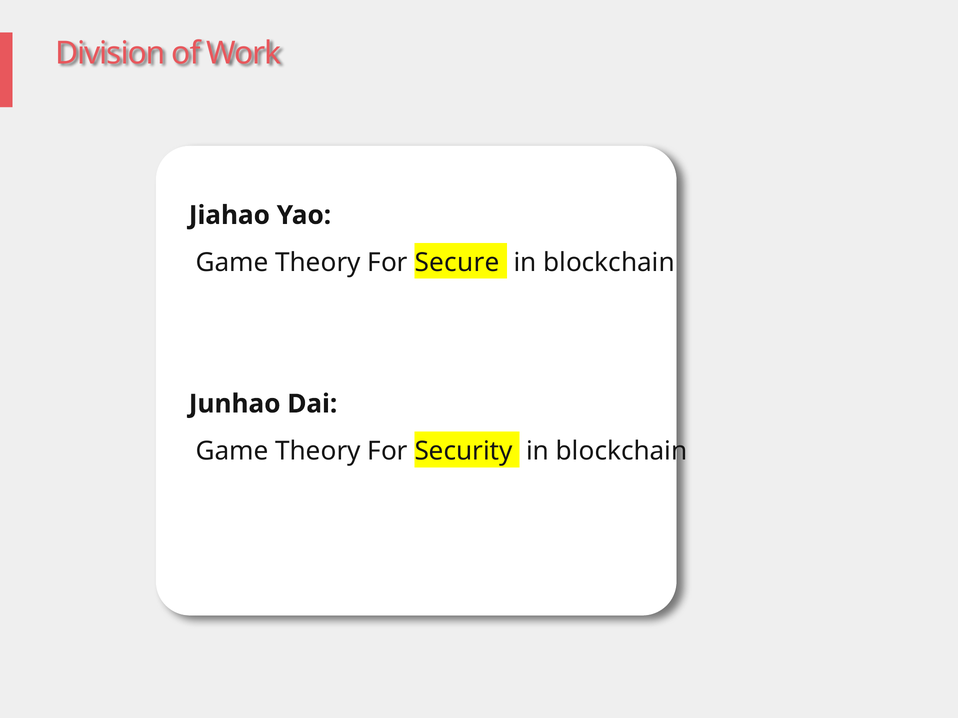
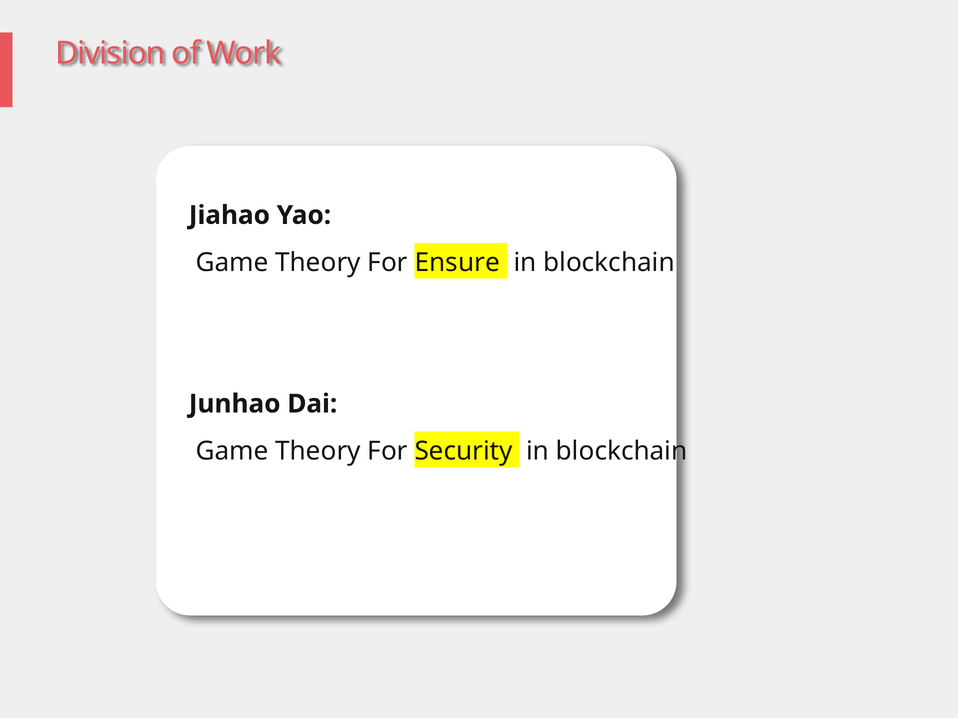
For Secure: Secure -> Ensure
